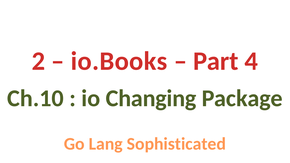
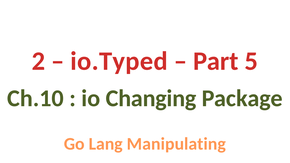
io.Books: io.Books -> io.Typed
4: 4 -> 5
Sophisticated: Sophisticated -> Manipulating
